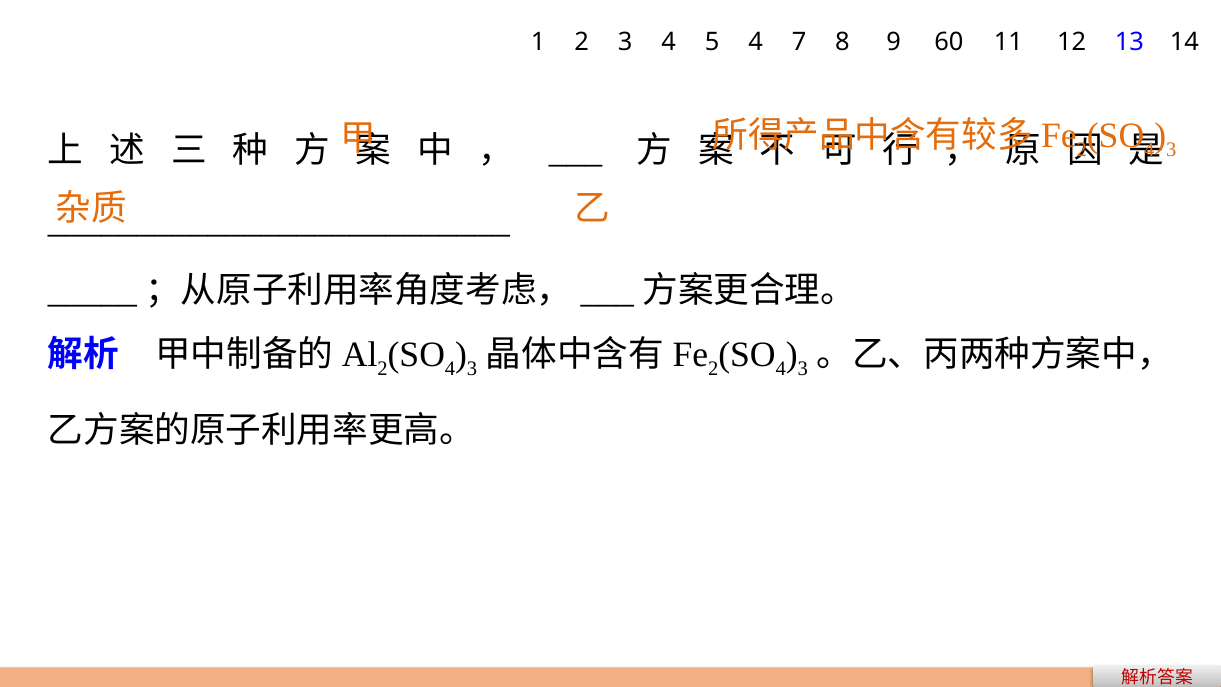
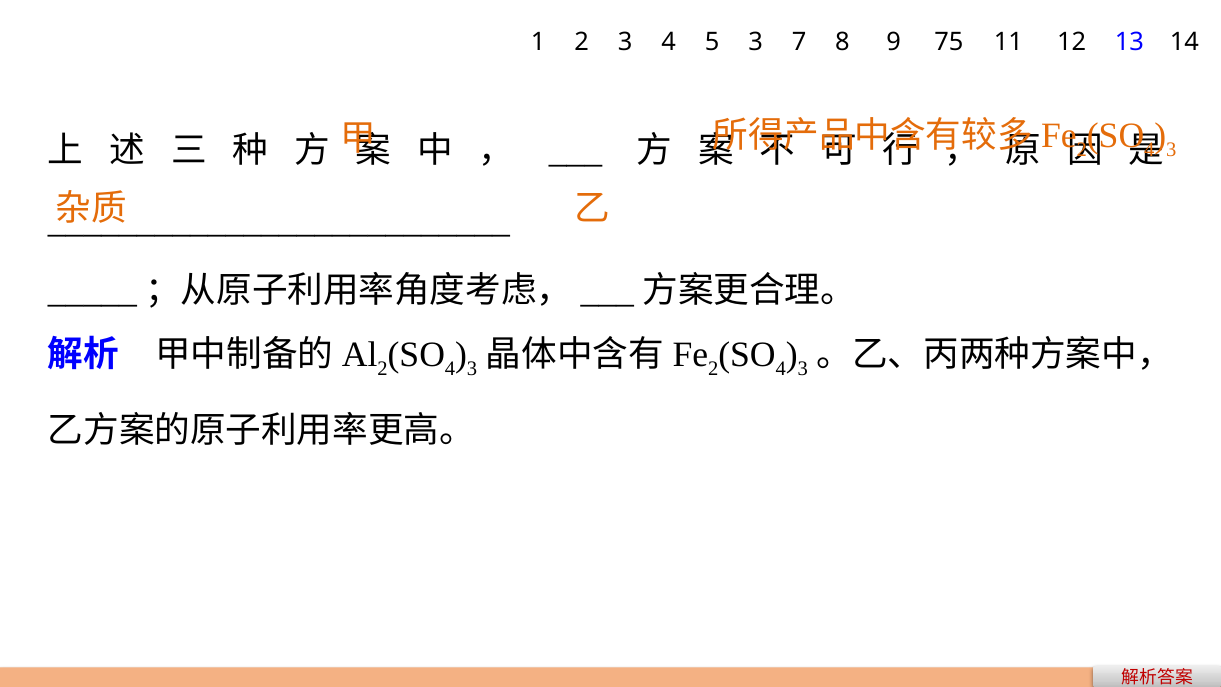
5 4: 4 -> 3
60: 60 -> 75
